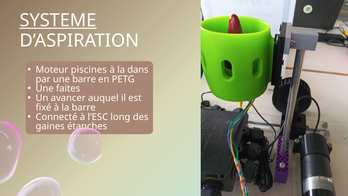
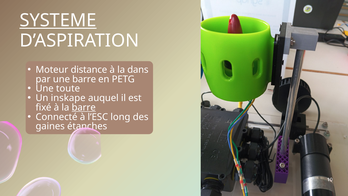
piscines: piscines -> distance
faites: faites -> toute
avancer: avancer -> inskape
barre at (84, 107) underline: none -> present
